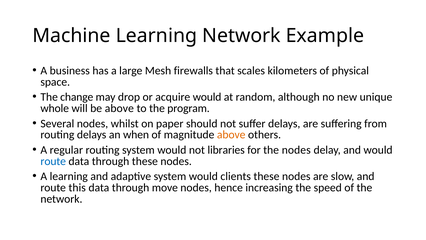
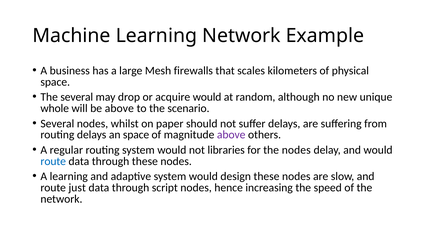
The change: change -> several
program: program -> scenario
an when: when -> space
above at (231, 135) colour: orange -> purple
clients: clients -> design
this: this -> just
move: move -> script
